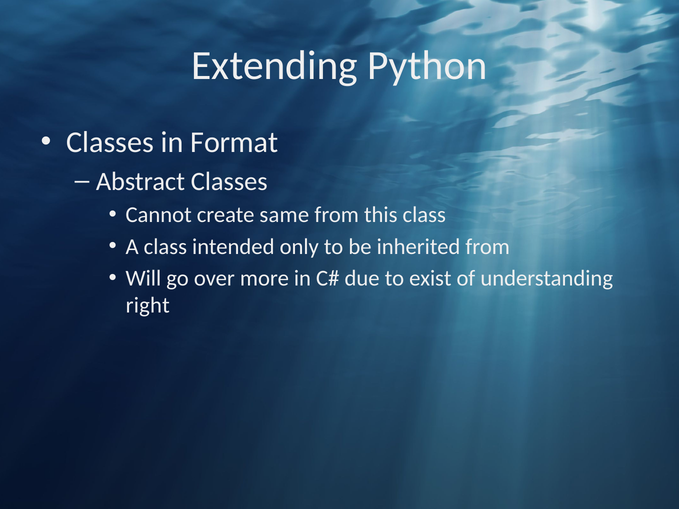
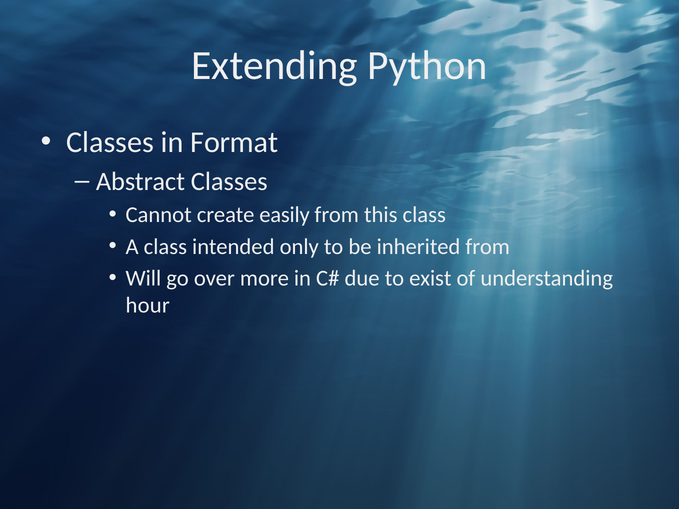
same: same -> easily
right: right -> hour
